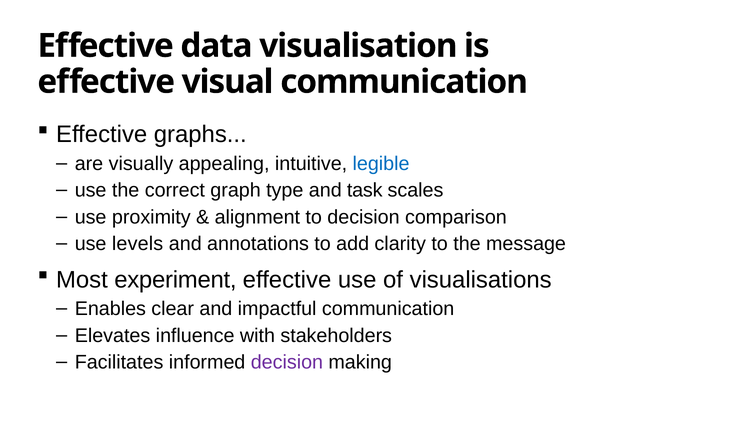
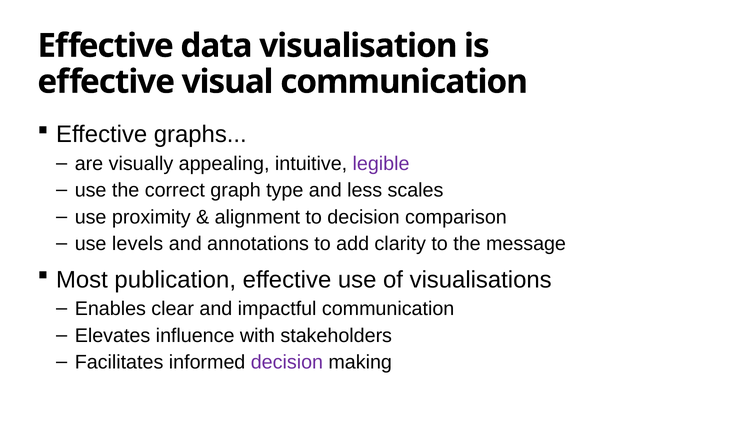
legible colour: blue -> purple
task: task -> less
experiment: experiment -> publication
